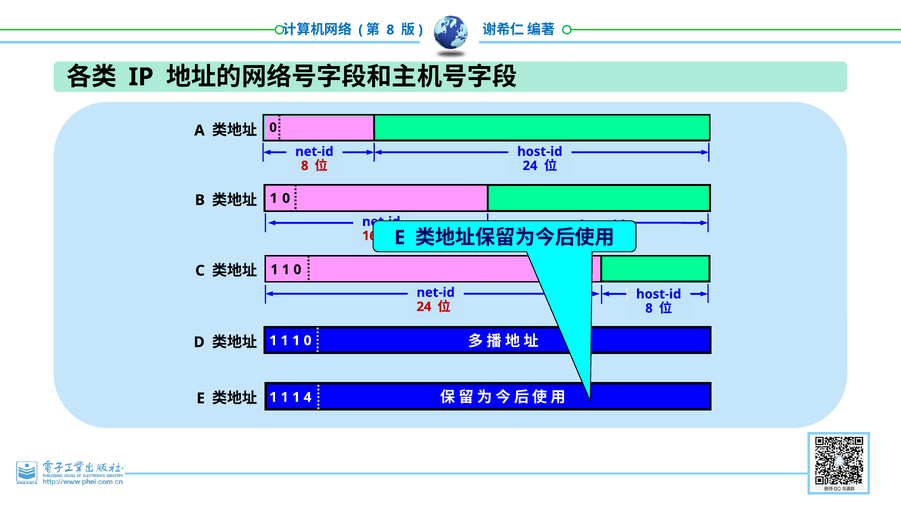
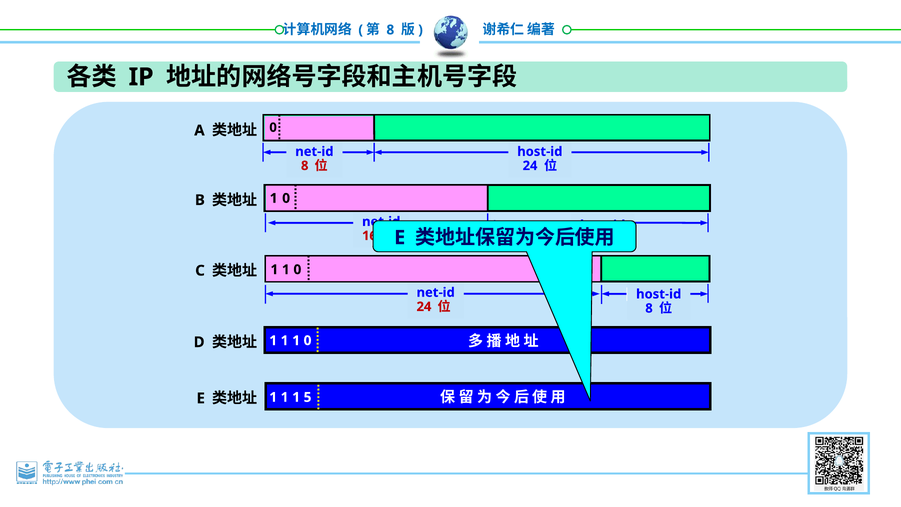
4: 4 -> 5
